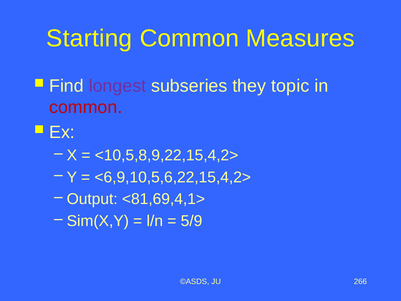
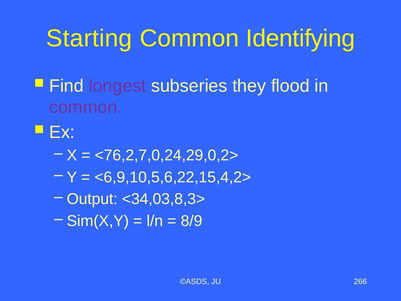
Measures: Measures -> Identifying
topic: topic -> flood
common at (86, 107) colour: red -> purple
<10,5,8,9,22,15,4,2>: <10,5,8,9,22,15,4,2> -> <76,2,7,0,24,29,0,2>
<81,69,4,1>: <81,69,4,1> -> <34,03,8,3>
5/9: 5/9 -> 8/9
